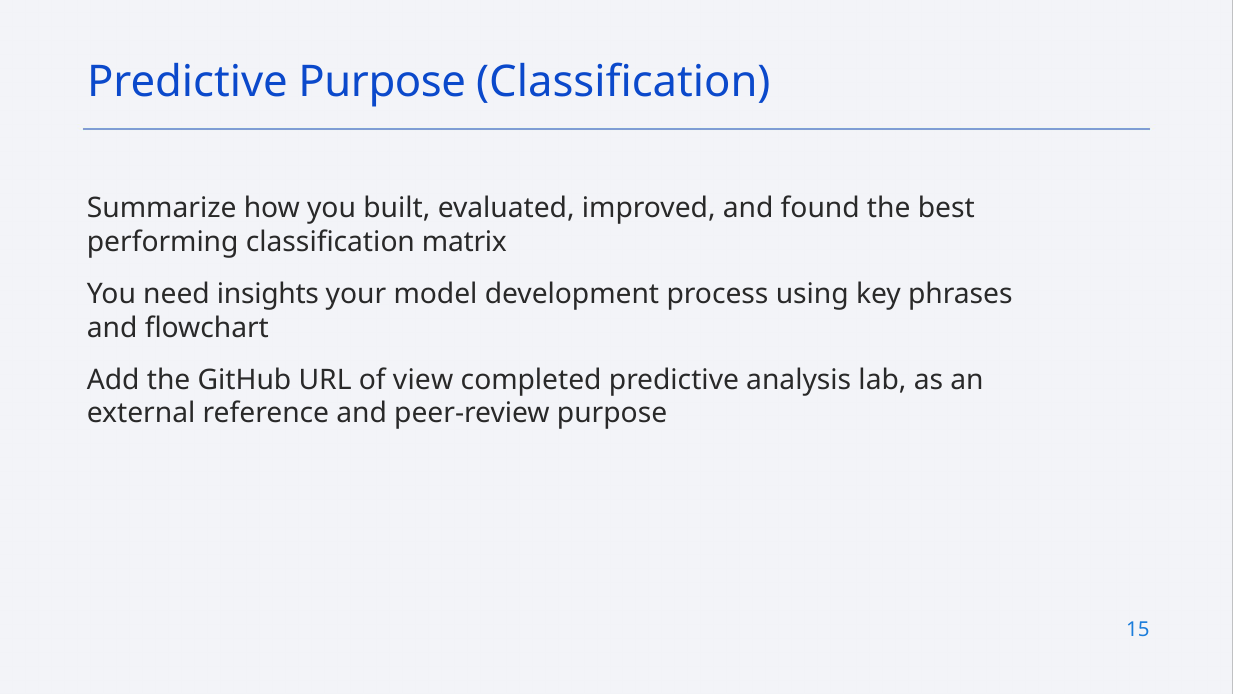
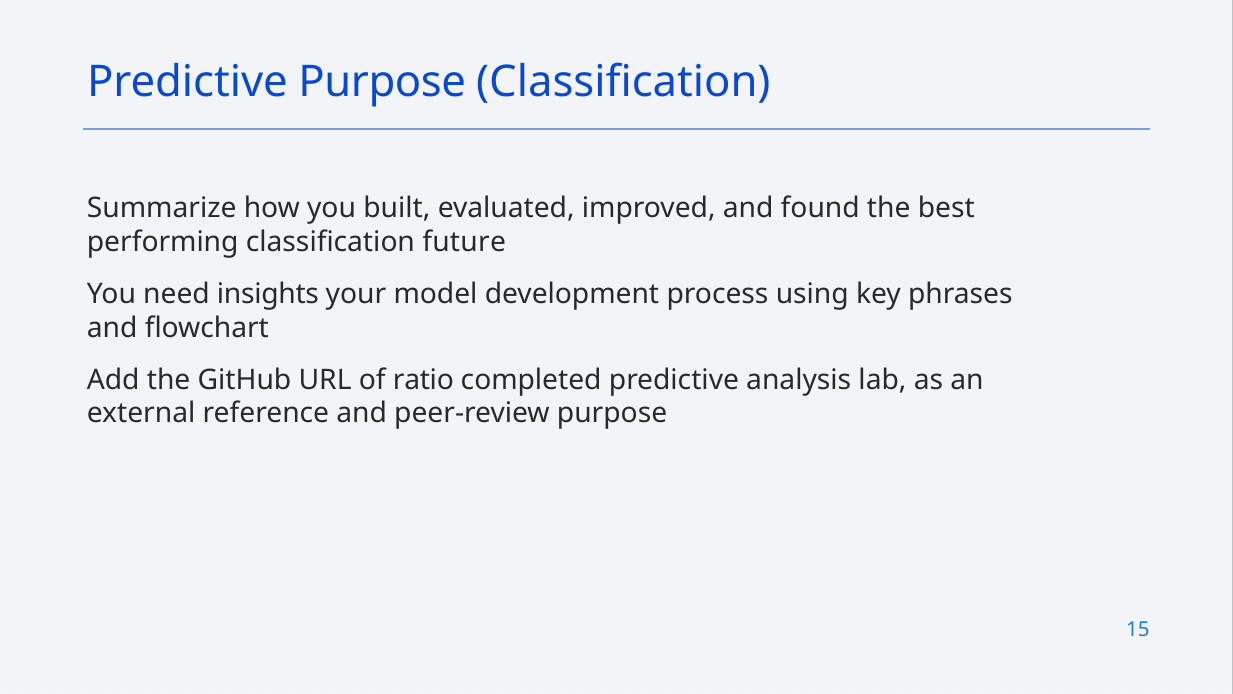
matrix: matrix -> future
view: view -> ratio
